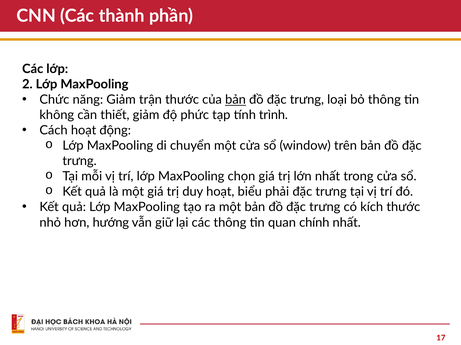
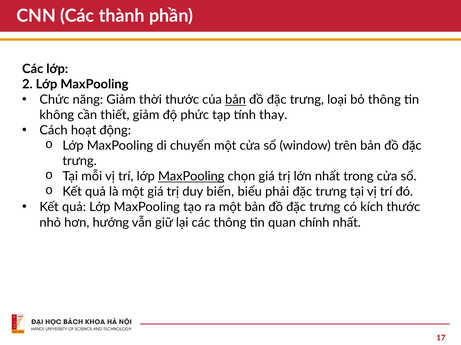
trận: trận -> thời
trình: trình -> thay
MaxPooling at (191, 177) underline: none -> present
duy hoạt: hoạt -> biến
